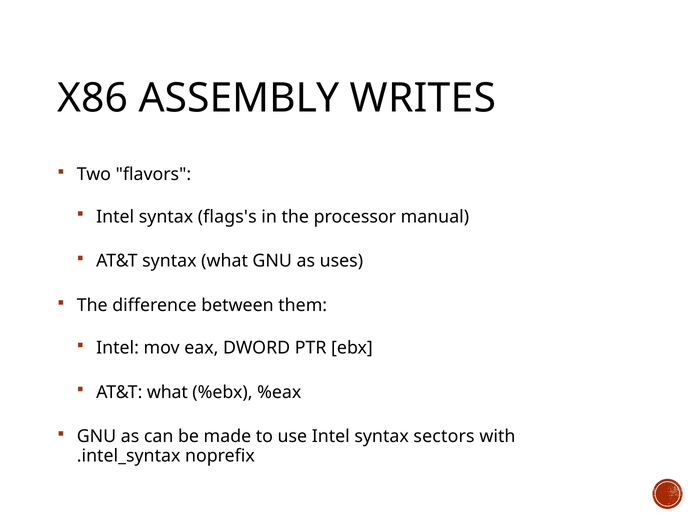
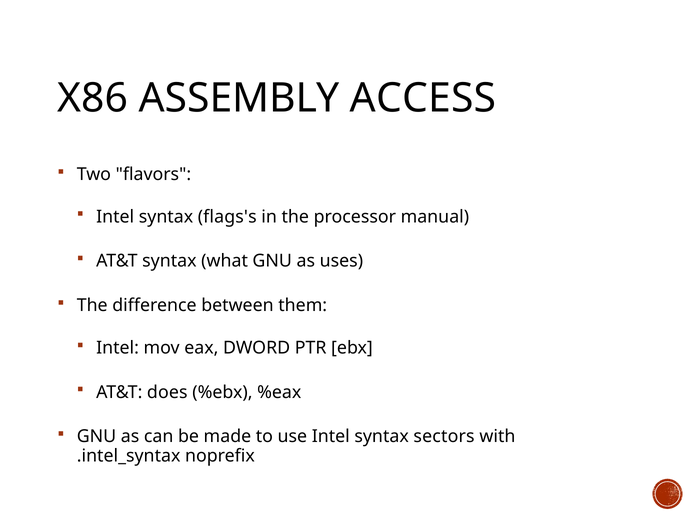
WRITES: WRITES -> ACCESS
AT&T what: what -> does
